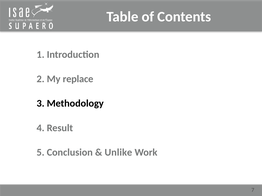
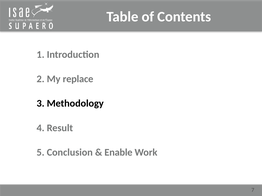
Unlike: Unlike -> Enable
